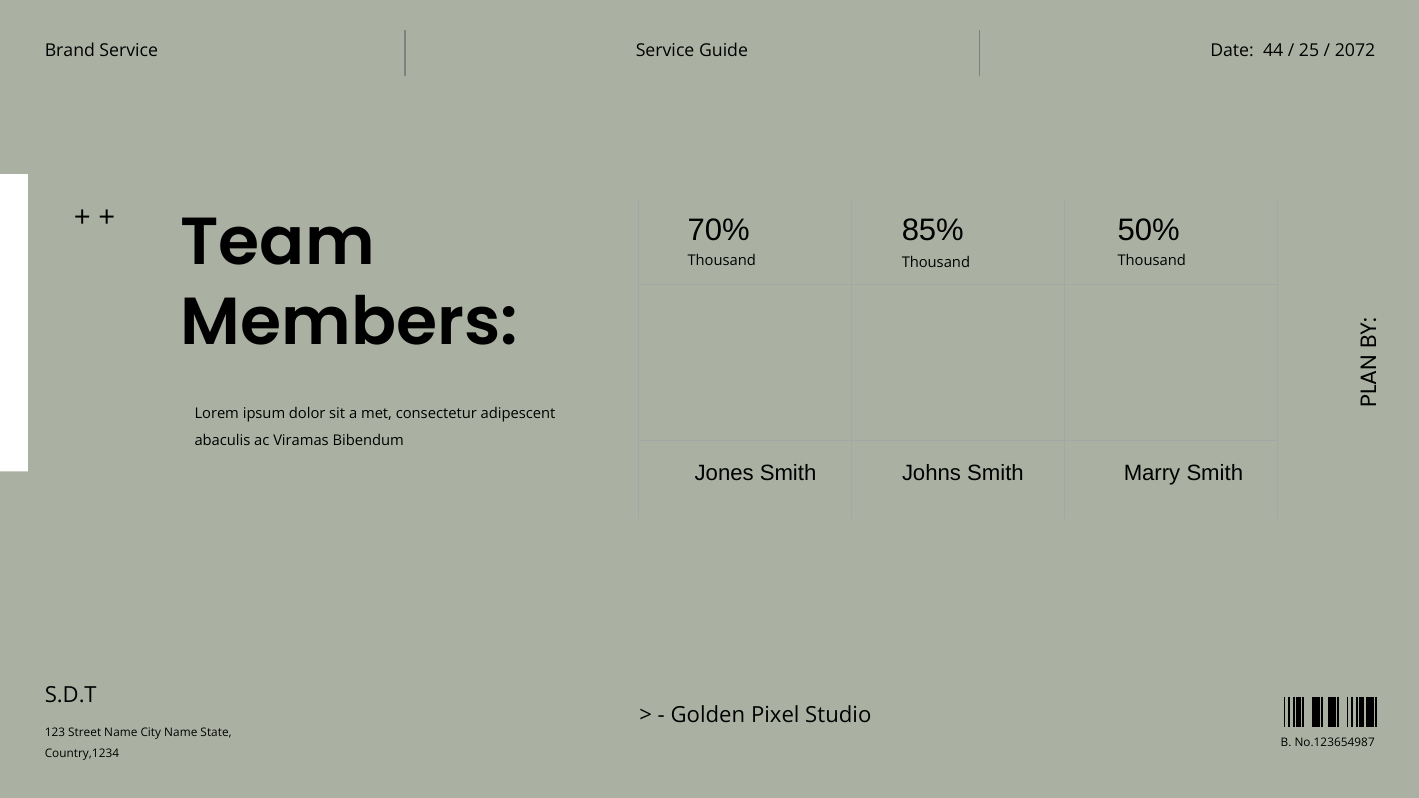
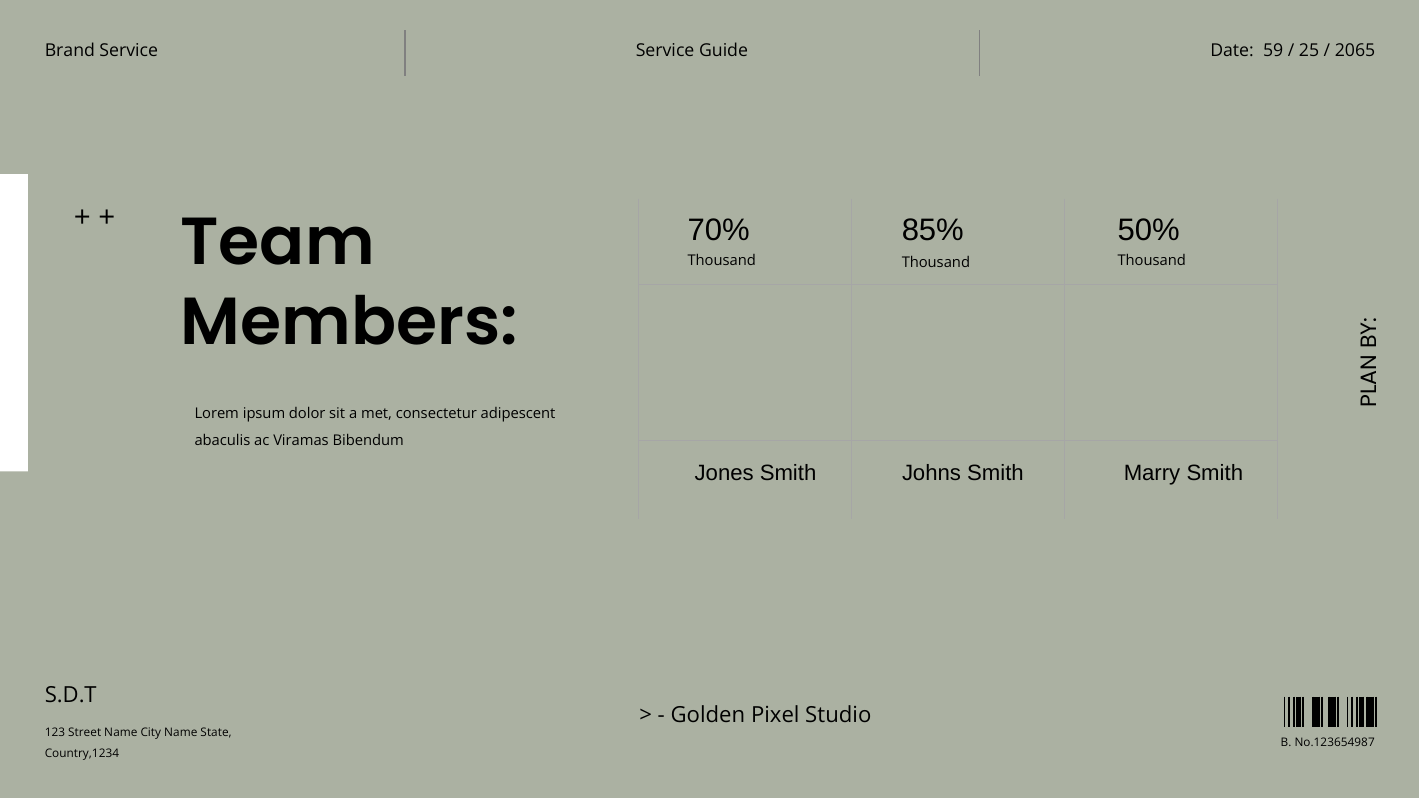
44: 44 -> 59
2072: 2072 -> 2065
